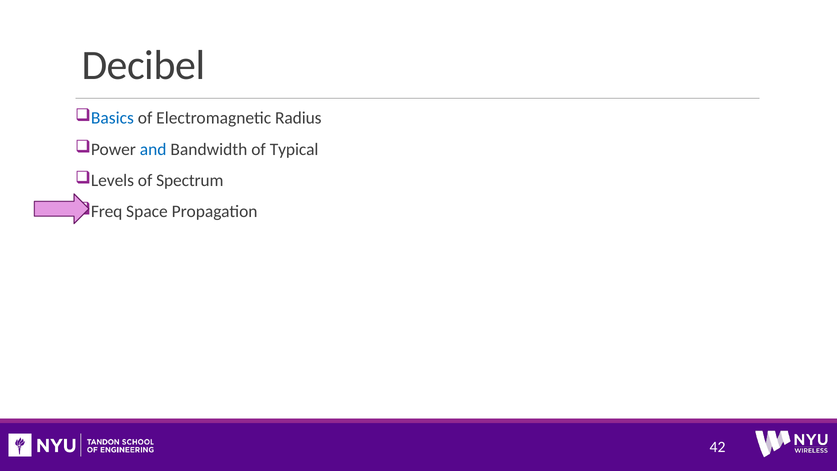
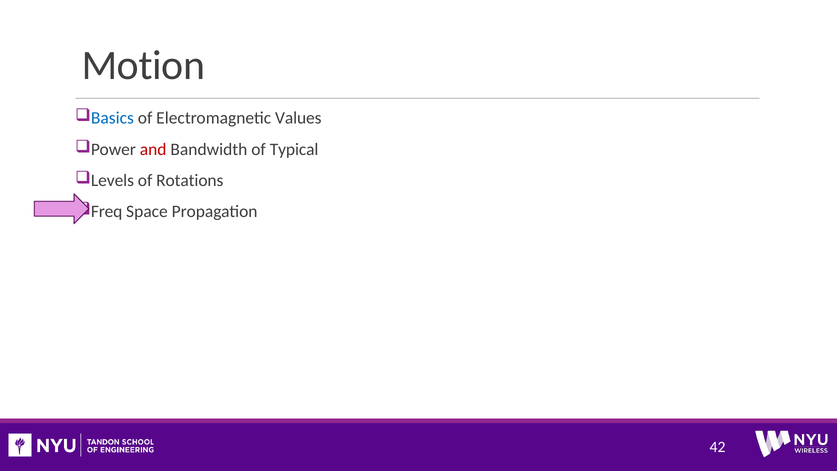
Decibel: Decibel -> Motion
Radius: Radius -> Values
and colour: blue -> red
Spectrum: Spectrum -> Rotations
